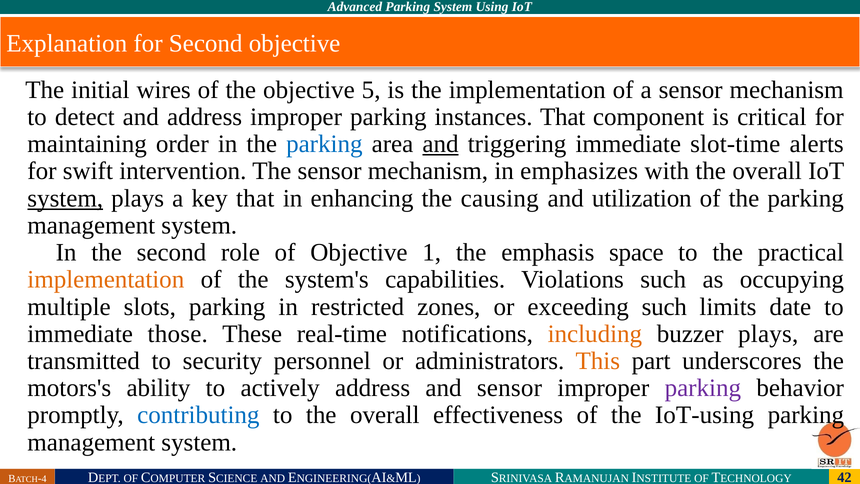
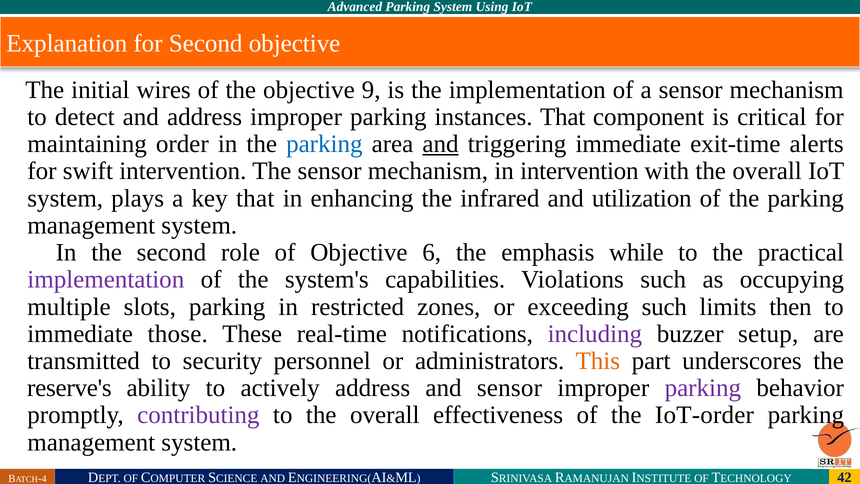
5: 5 -> 9
slot-time: slot-time -> exit-time
in emphasizes: emphasizes -> intervention
system at (65, 198) underline: present -> none
causing: causing -> infrared
1: 1 -> 6
space: space -> while
implementation at (106, 279) colour: orange -> purple
date: date -> then
including colour: orange -> purple
buzzer plays: plays -> setup
motors's: motors's -> reserve's
contributing colour: blue -> purple
IoT-using: IoT-using -> IoT-order
